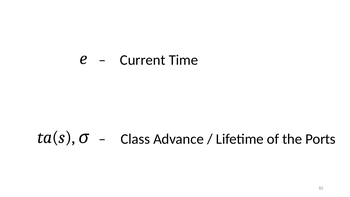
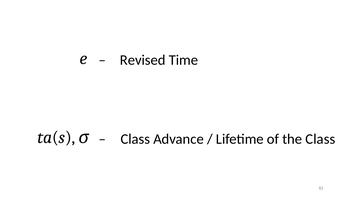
Current: Current -> Revised
the Ports: Ports -> Class
